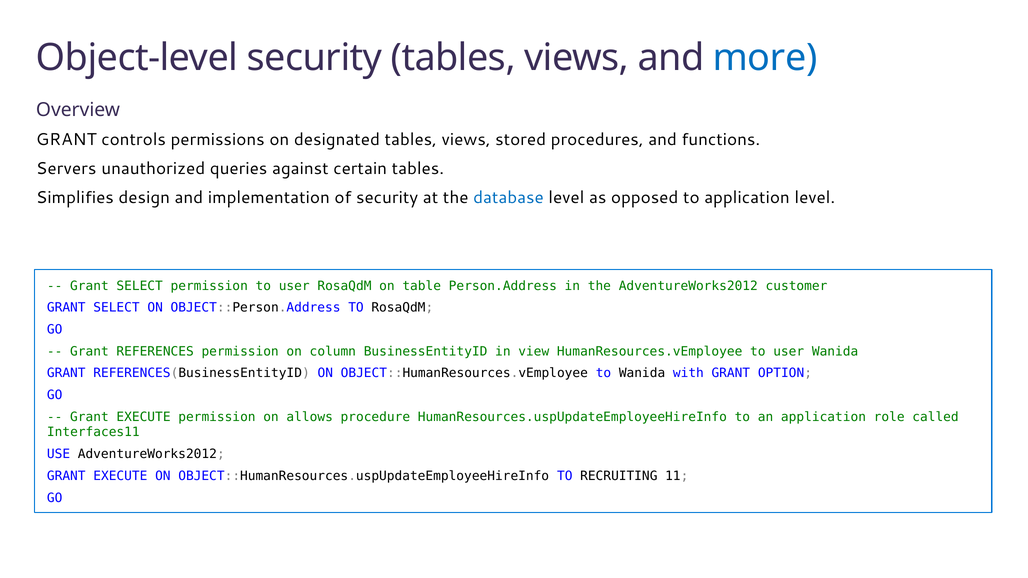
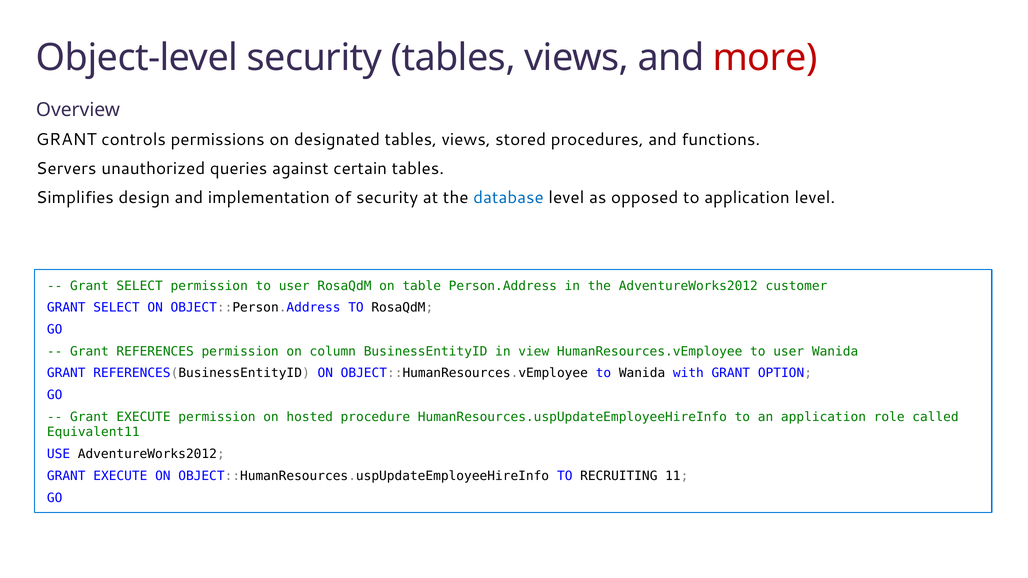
more colour: blue -> red
allows: allows -> hosted
Interfaces11: Interfaces11 -> Equivalent11
